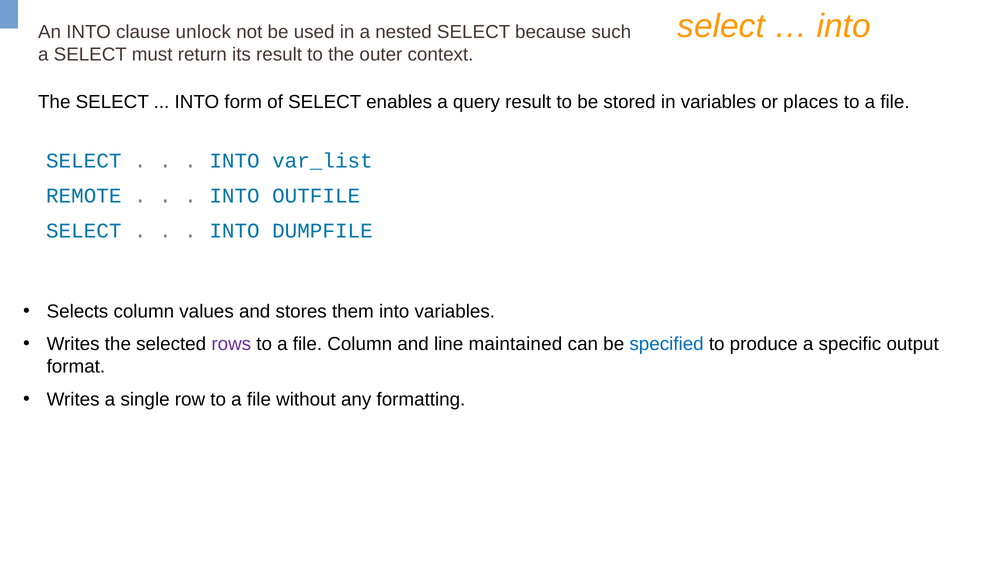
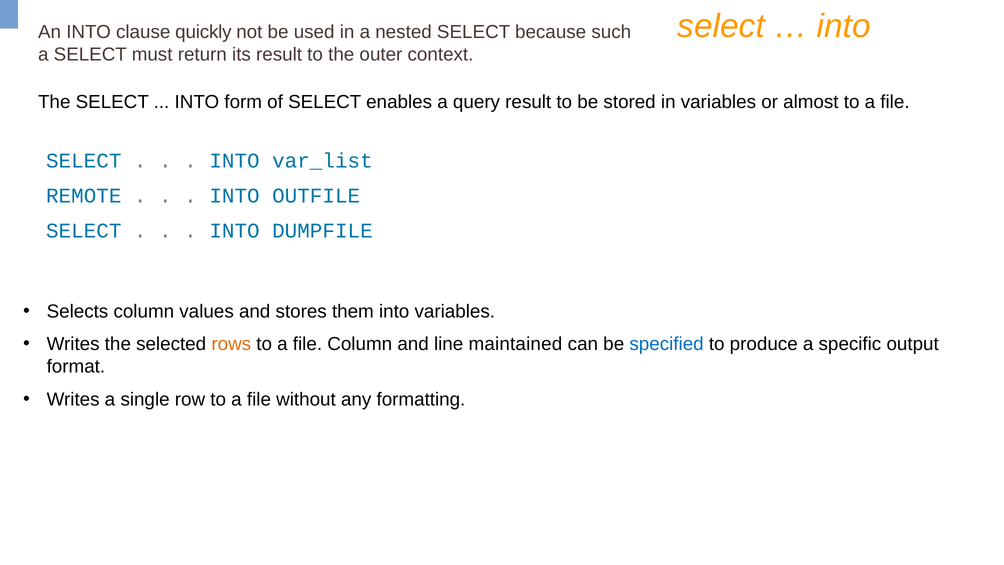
unlock: unlock -> quickly
places: places -> almost
rows colour: purple -> orange
